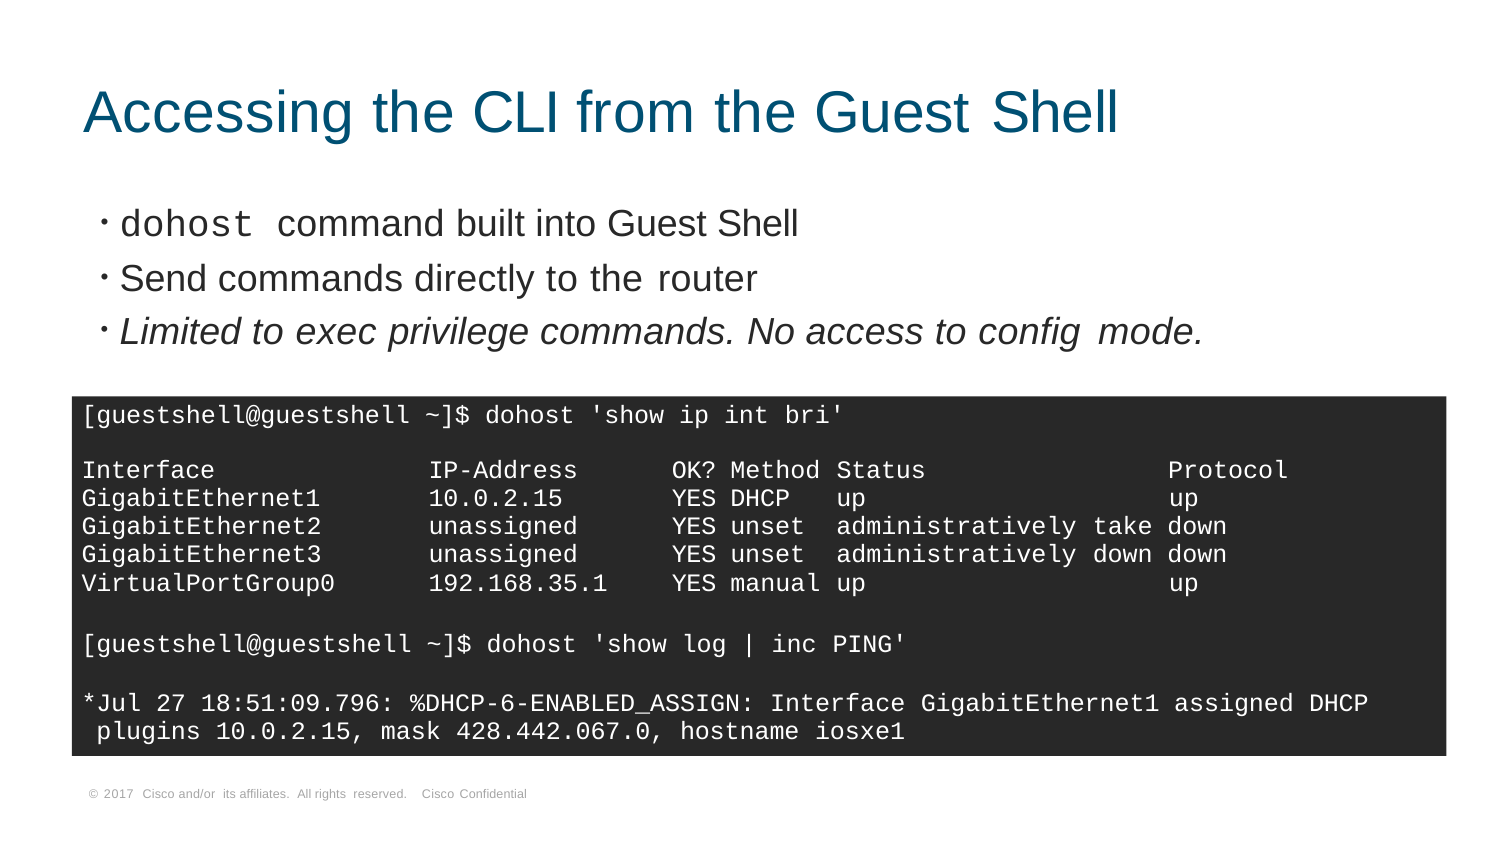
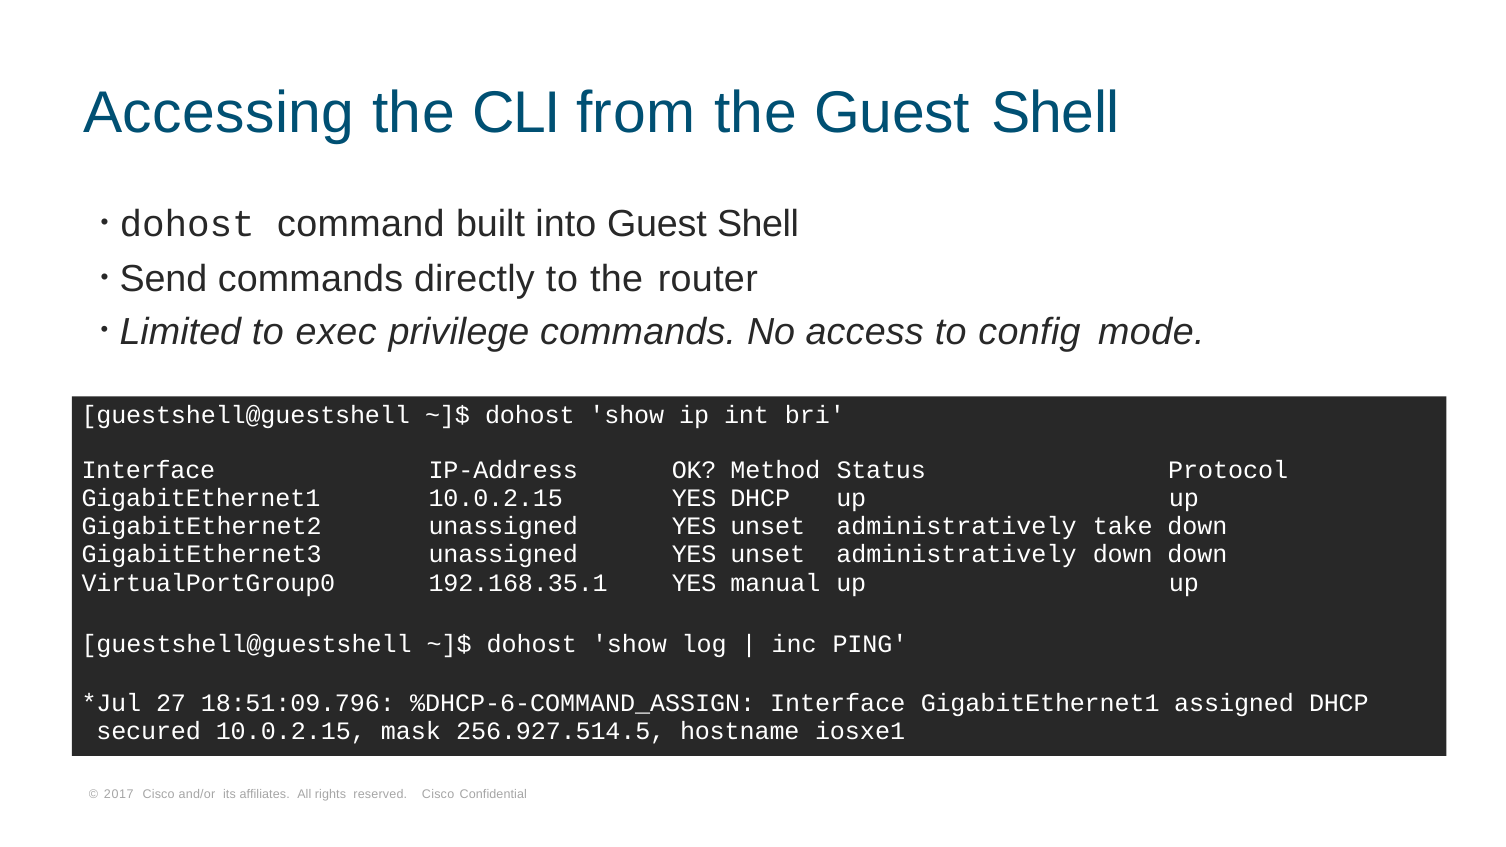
%DHCP-6-ENABLED_ASSIGN: %DHCP-6-ENABLED_ASSIGN -> %DHCP-6-COMMAND_ASSIGN
plugins: plugins -> secured
428.442.067.0: 428.442.067.0 -> 256.927.514.5
